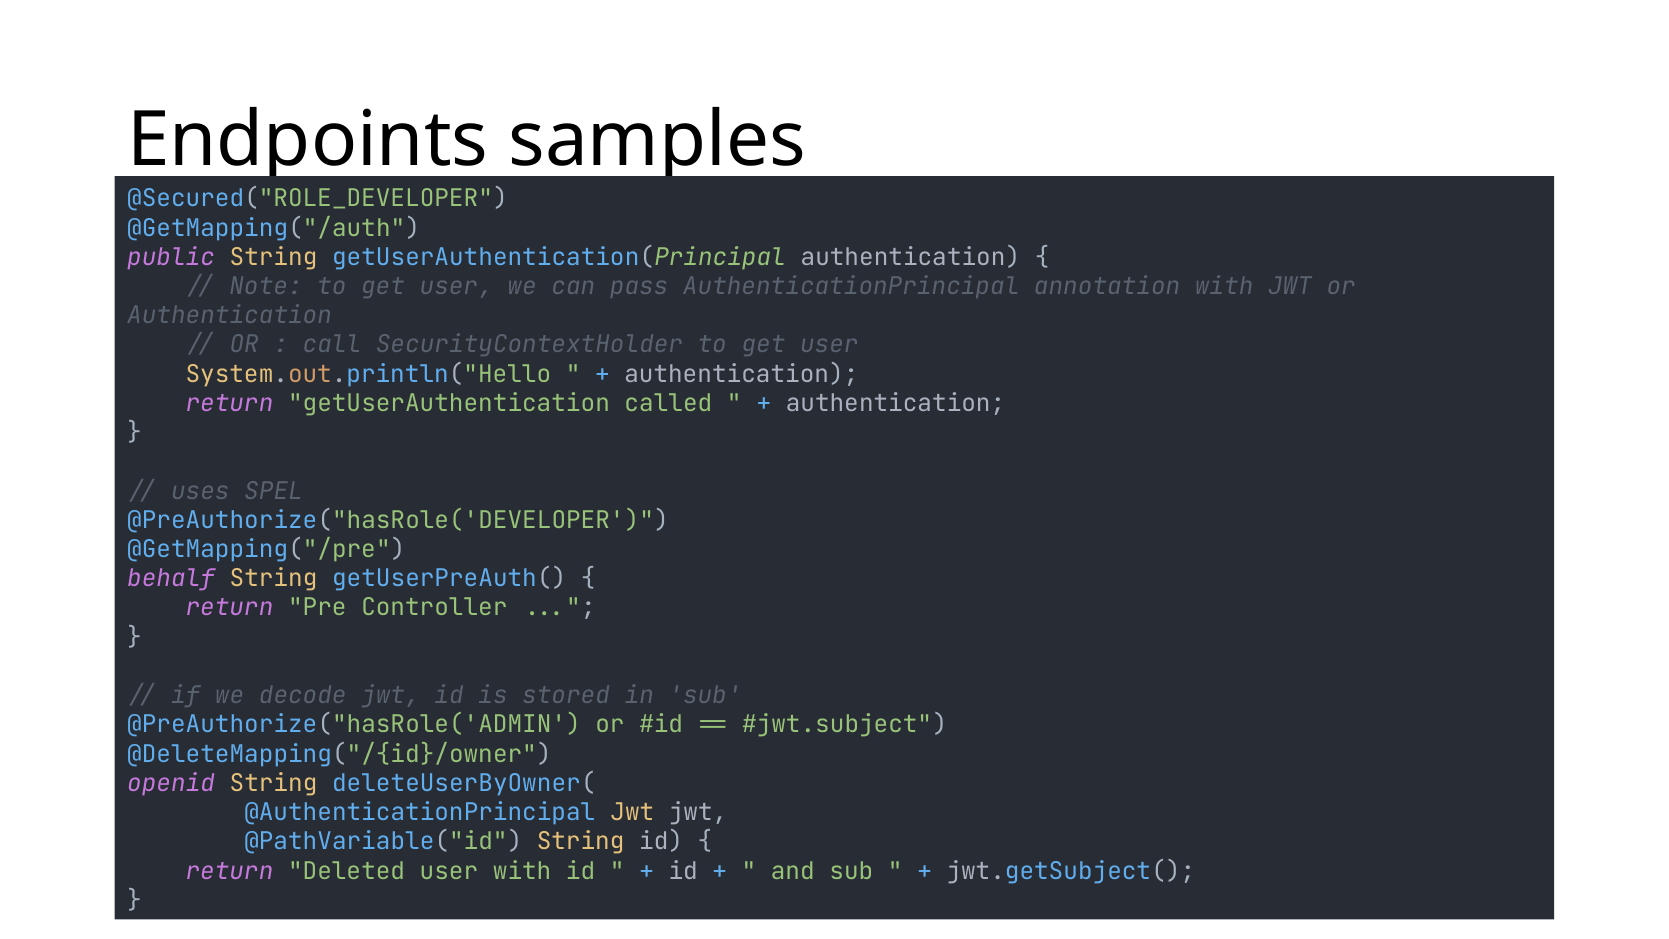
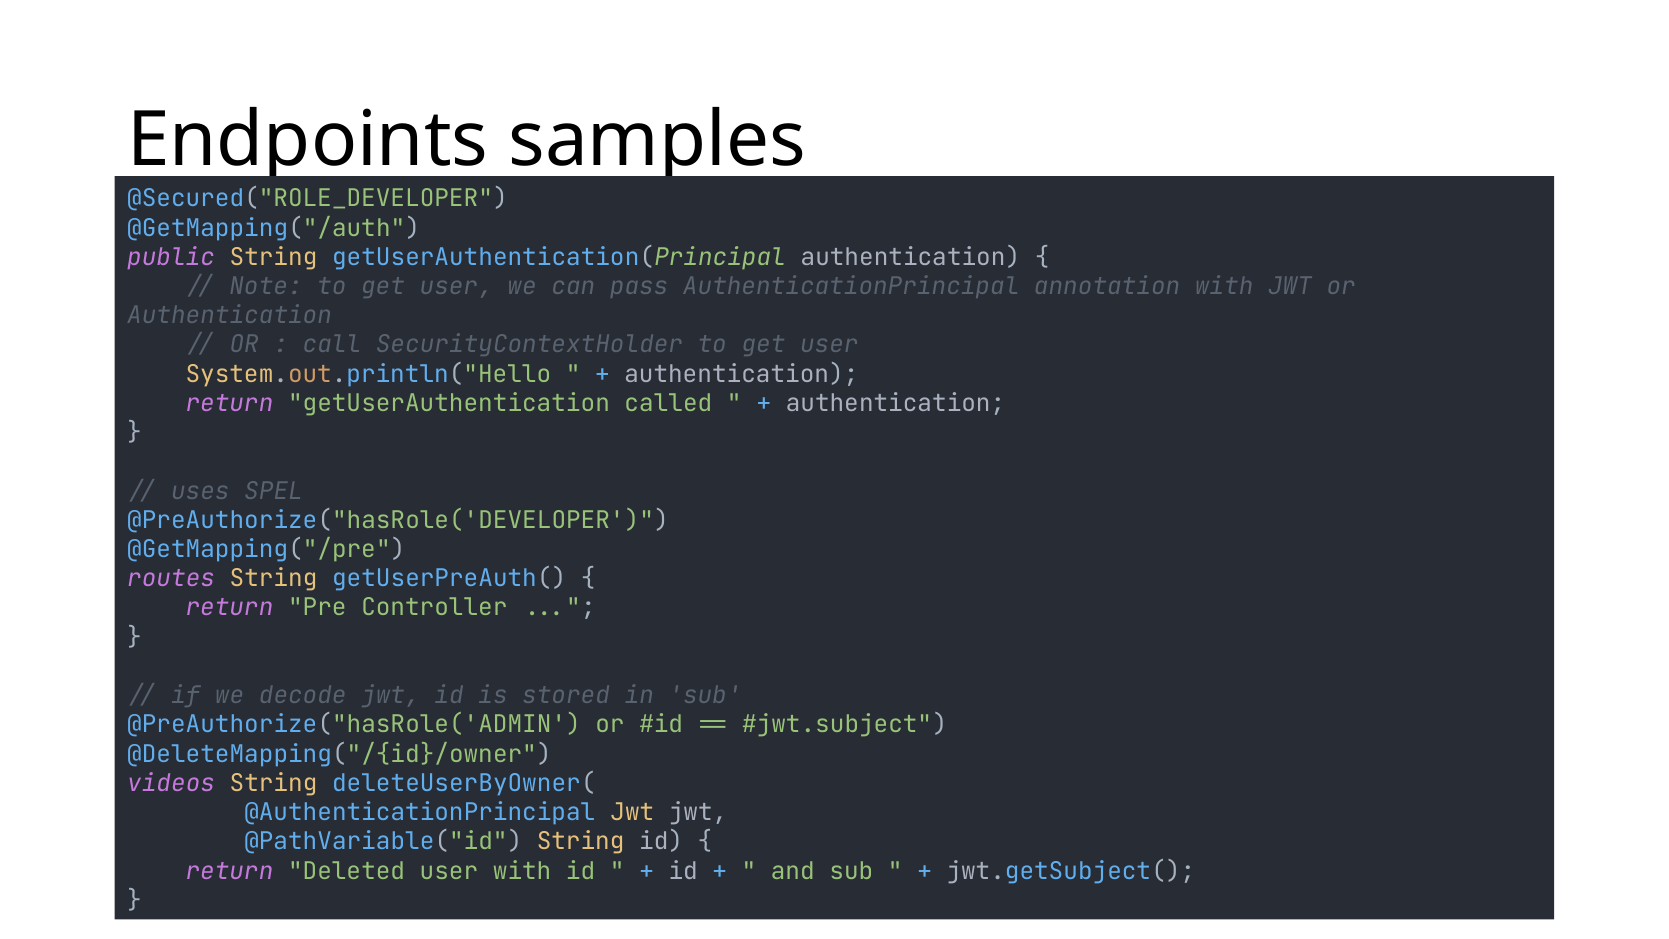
behalf: behalf -> routes
openid: openid -> videos
